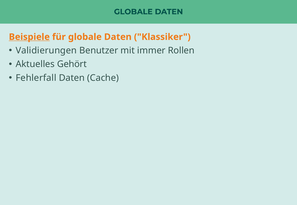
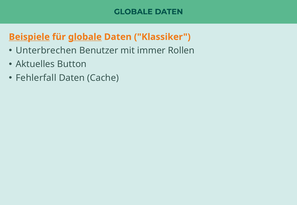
globale at (85, 37) underline: none -> present
Validierungen: Validierungen -> Unterbrechen
Gehört: Gehört -> Button
